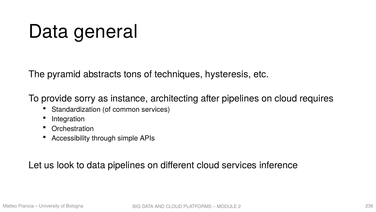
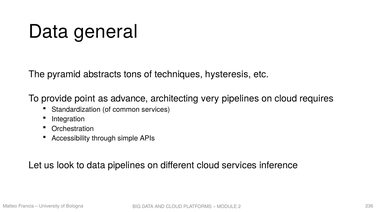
sorry: sorry -> point
instance: instance -> advance
after: after -> very
